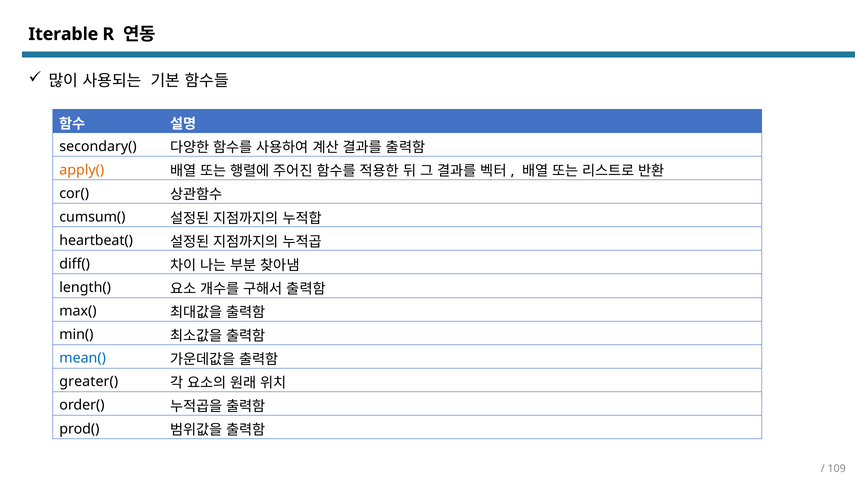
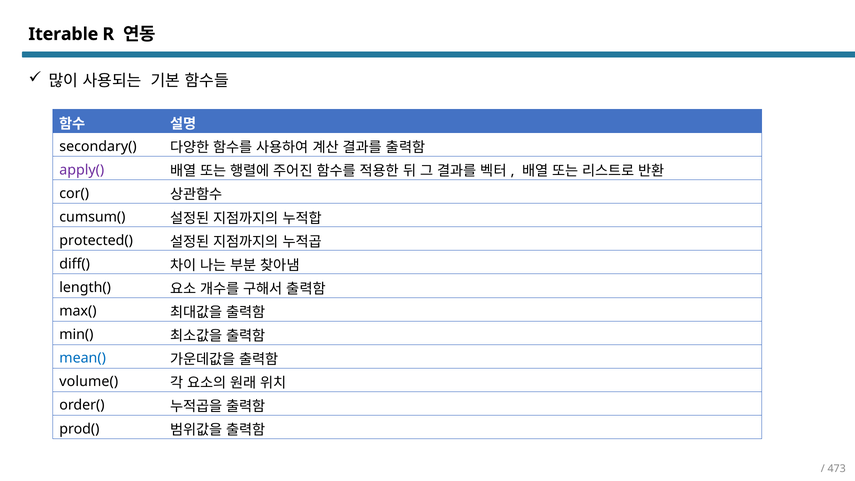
apply( colour: orange -> purple
heartbeat(: heartbeat( -> protected(
greater(: greater( -> volume(
109: 109 -> 473
